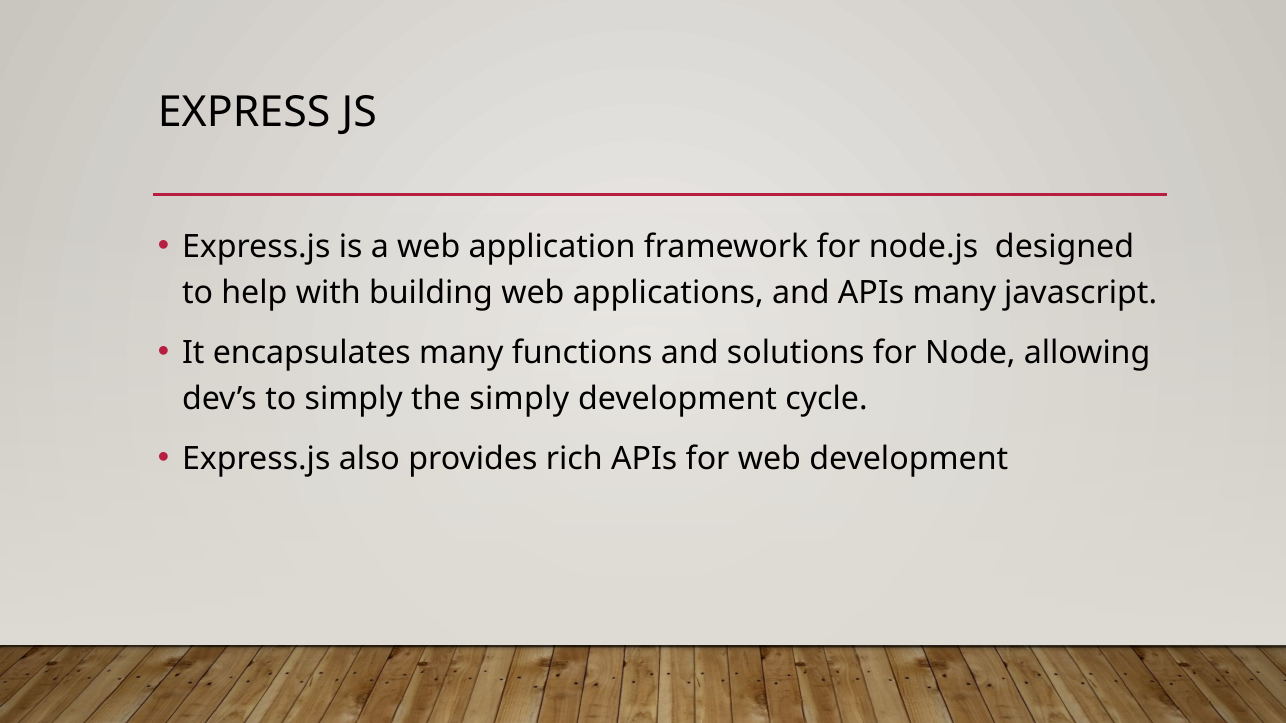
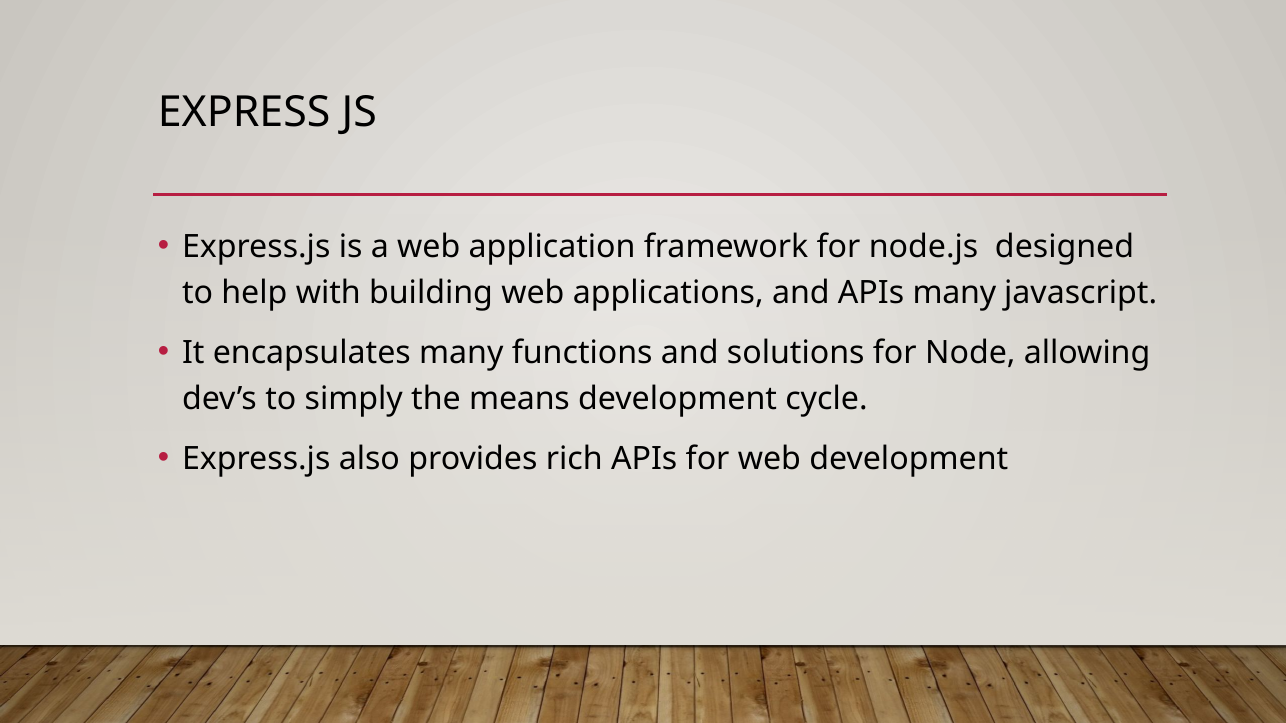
the simply: simply -> means
